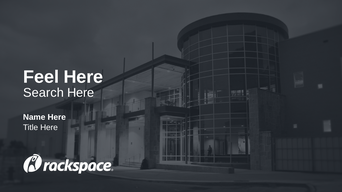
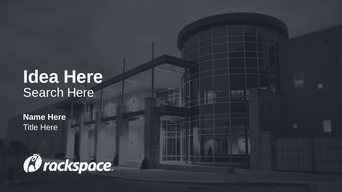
Feel: Feel -> Idea
